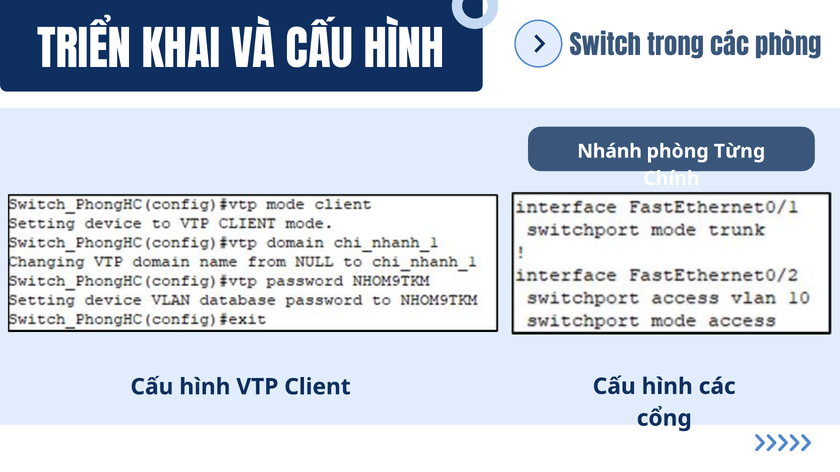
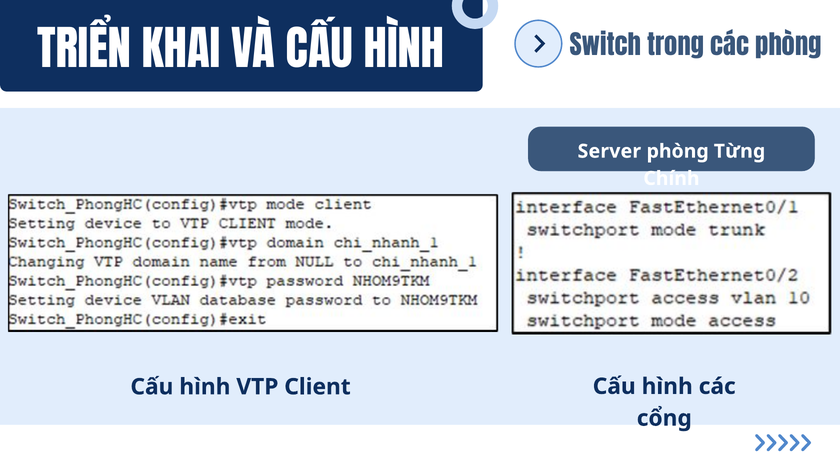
Nhánh: Nhánh -> Server
